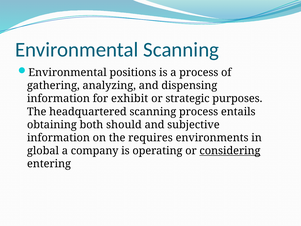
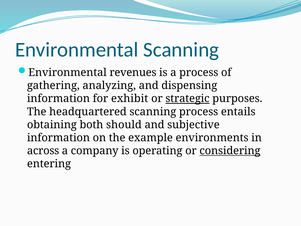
positions: positions -> revenues
strategic underline: none -> present
requires: requires -> example
global: global -> across
